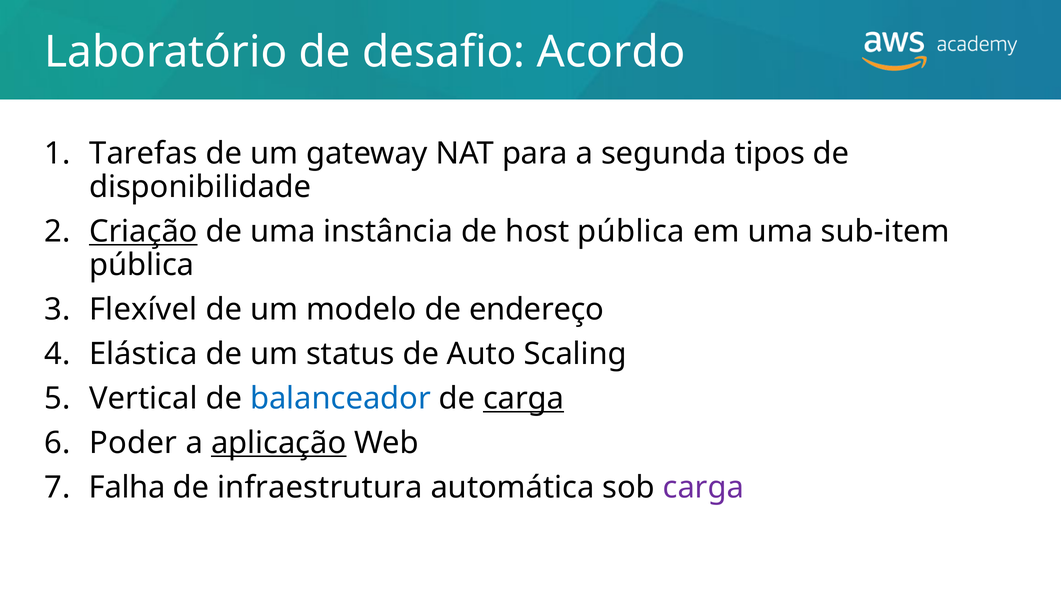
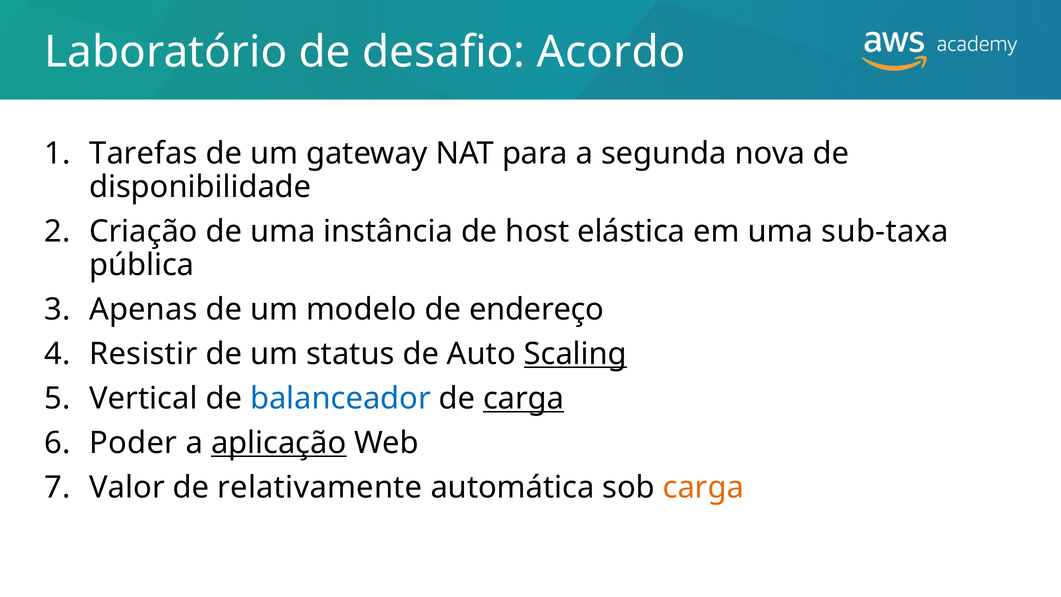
tipos: tipos -> nova
Criação underline: present -> none
host pública: pública -> elástica
sub-item: sub-item -> sub-taxa
Flexível: Flexível -> Apenas
Elástica: Elástica -> Resistir
Scaling underline: none -> present
Falha: Falha -> Valor
infraestrutura: infraestrutura -> relativamente
carga at (703, 487) colour: purple -> orange
